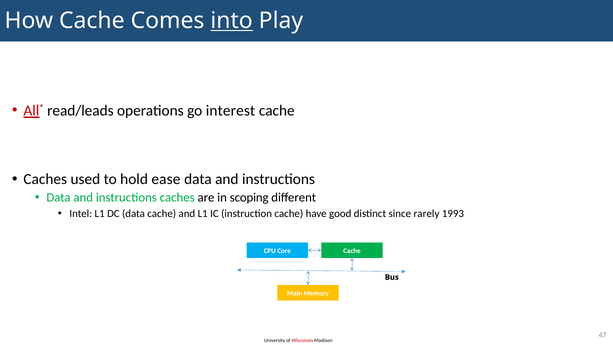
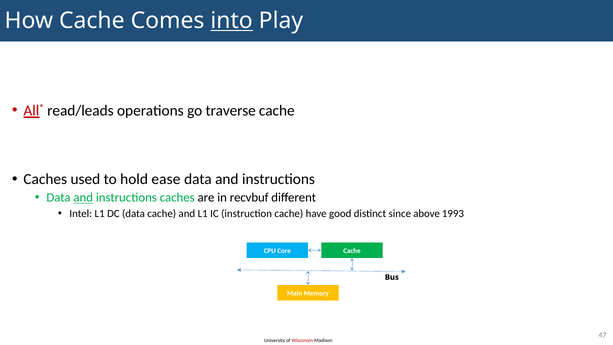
interest: interest -> traverse
and at (83, 198) underline: none -> present
scoping: scoping -> recvbuf
rarely: rarely -> above
